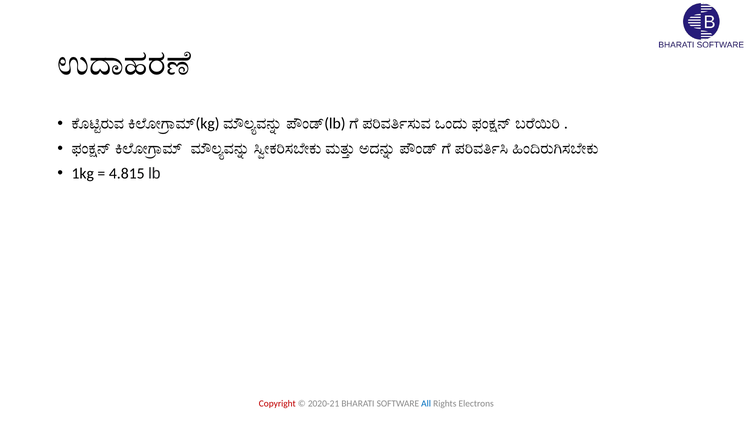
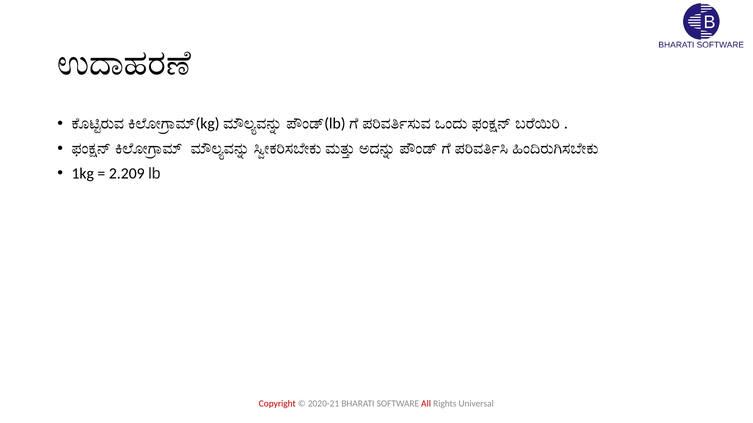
4.815: 4.815 -> 2.209
All colour: blue -> red
Electrons: Electrons -> Universal
